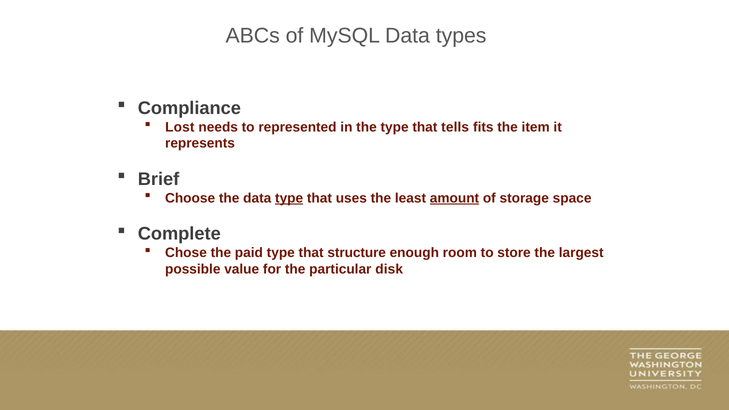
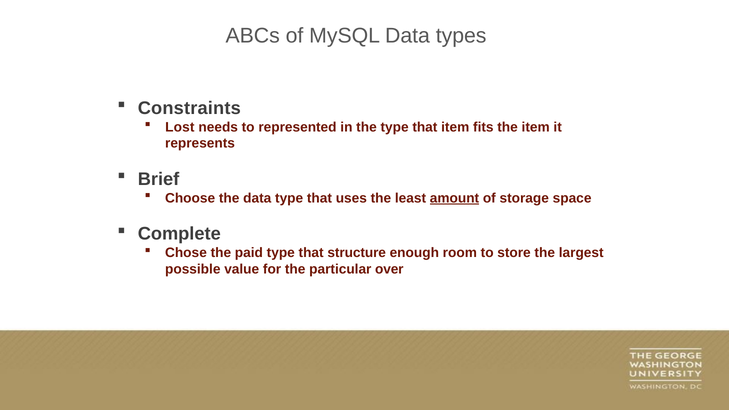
Compliance: Compliance -> Constraints
that tells: tells -> item
type at (289, 198) underline: present -> none
disk: disk -> over
